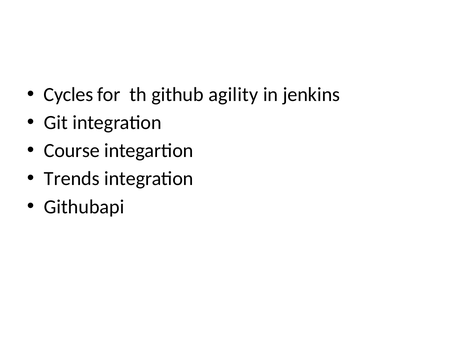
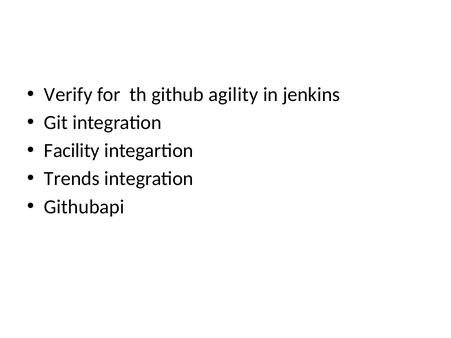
Cycles: Cycles -> Verify
Course: Course -> Facility
